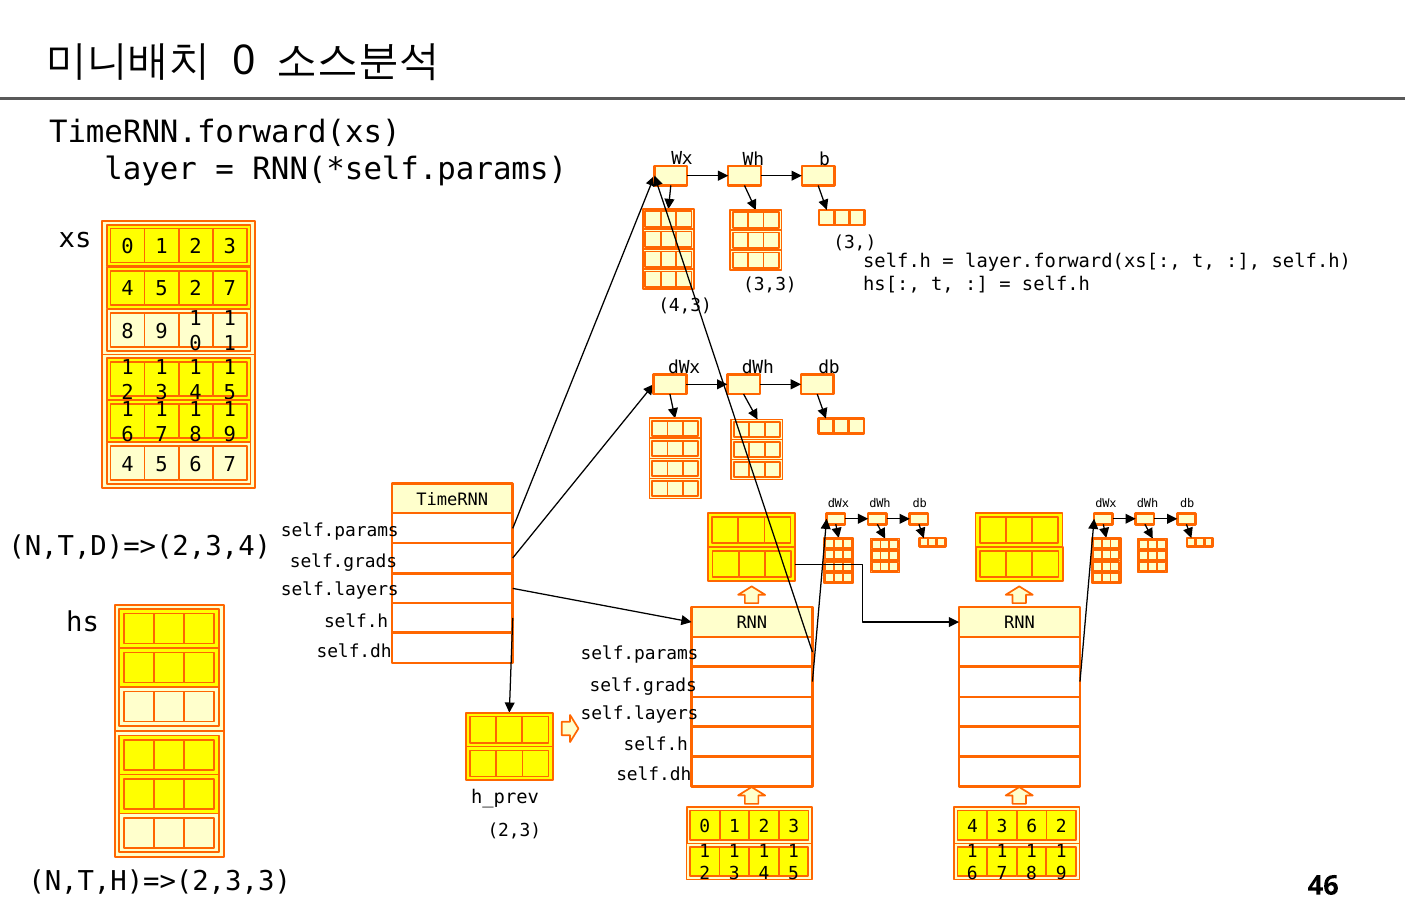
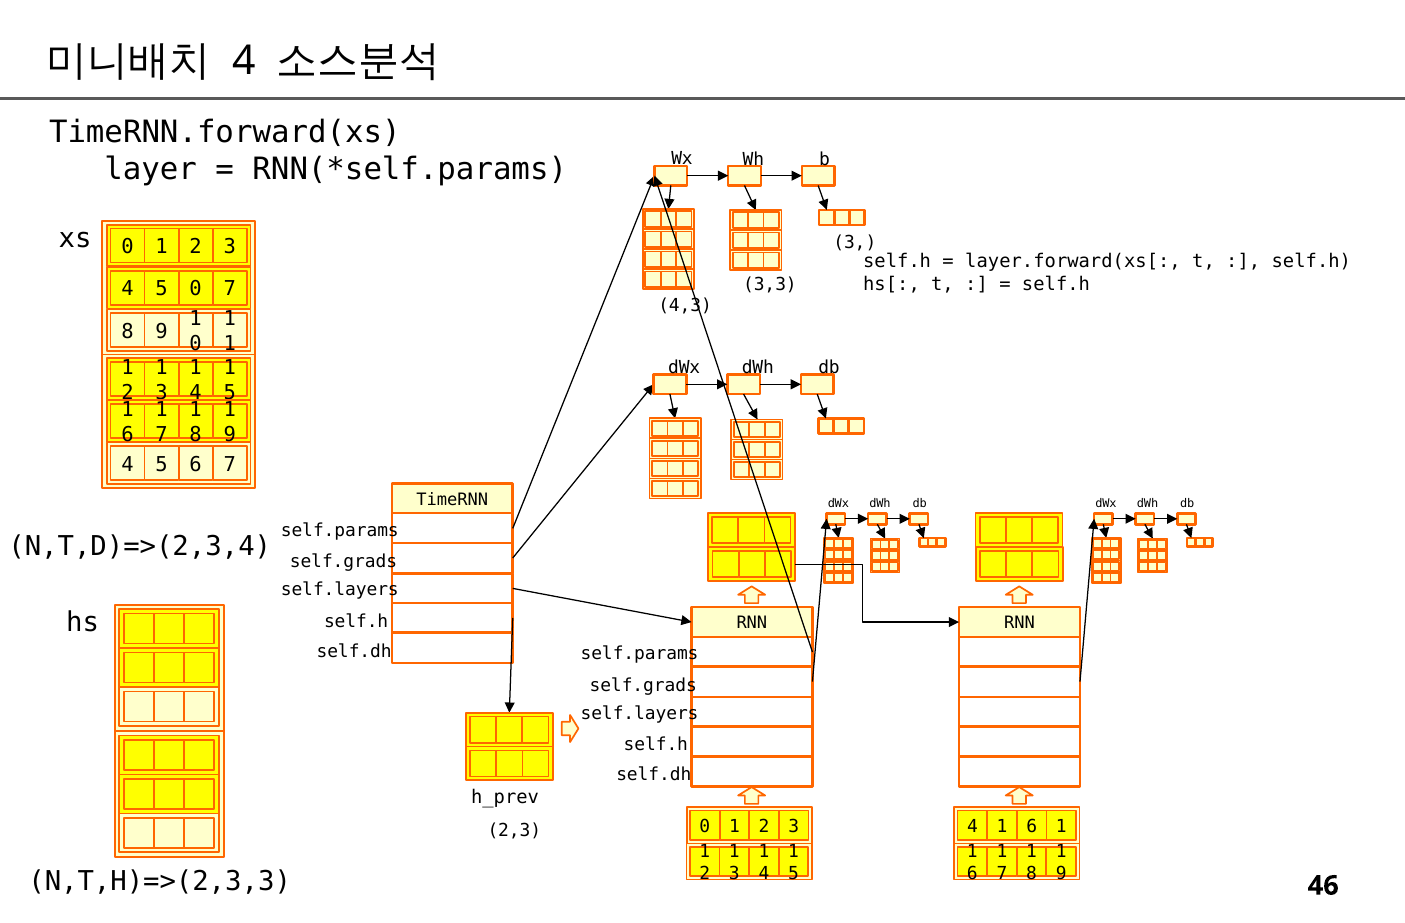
0 at (244, 61): 0 -> 4
5 2: 2 -> 0
3 at (1002, 826): 3 -> 1
2 at (1061, 826): 2 -> 1
